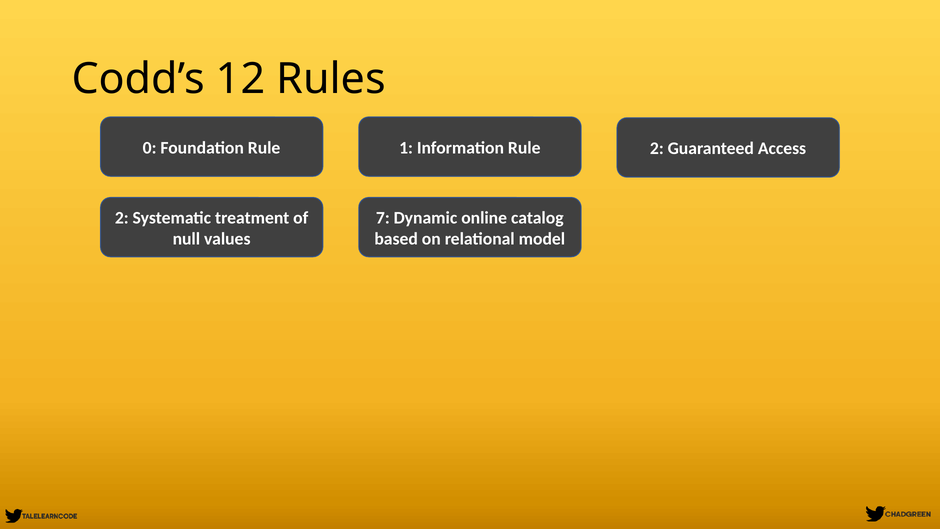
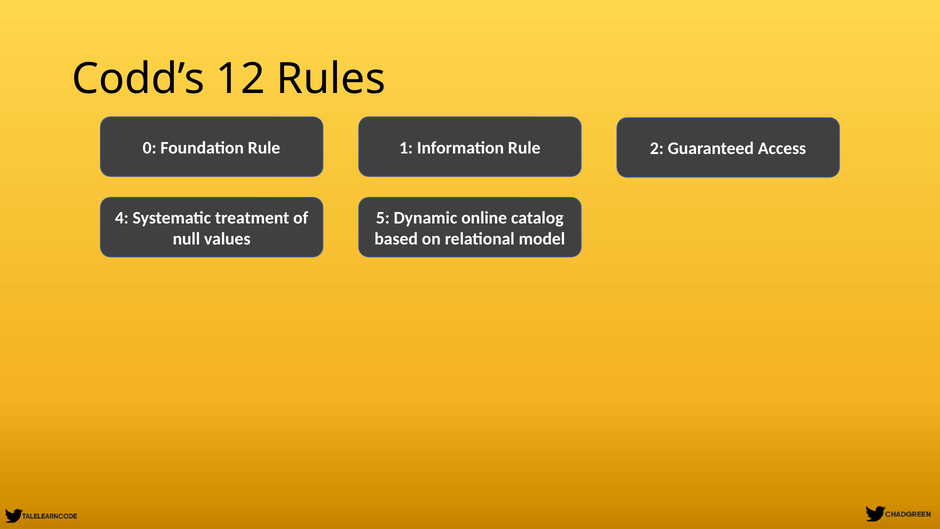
2 at (122, 218): 2 -> 4
7: 7 -> 5
